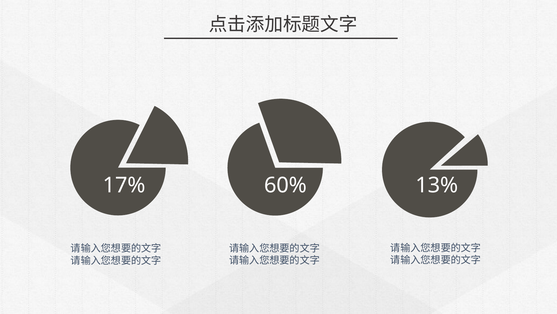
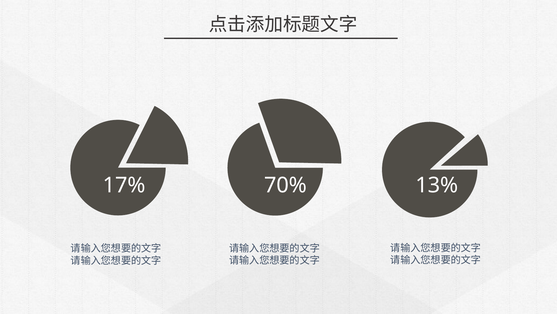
60%: 60% -> 70%
